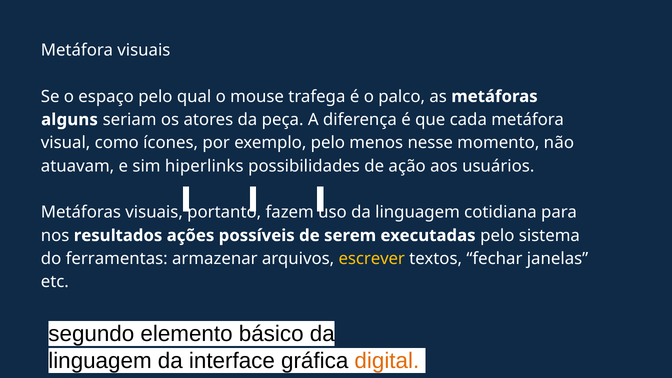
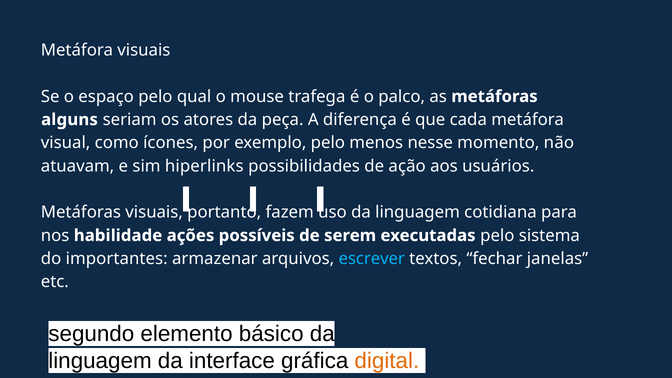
resultados: resultados -> habilidade
ferramentas: ferramentas -> importantes
escrever colour: yellow -> light blue
